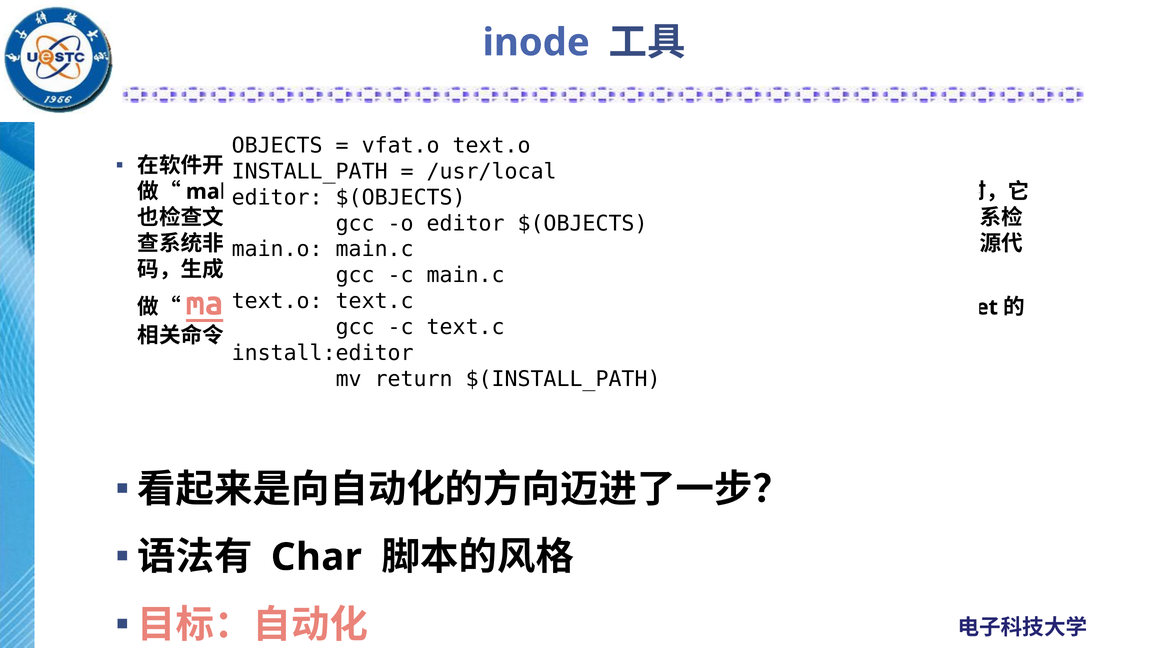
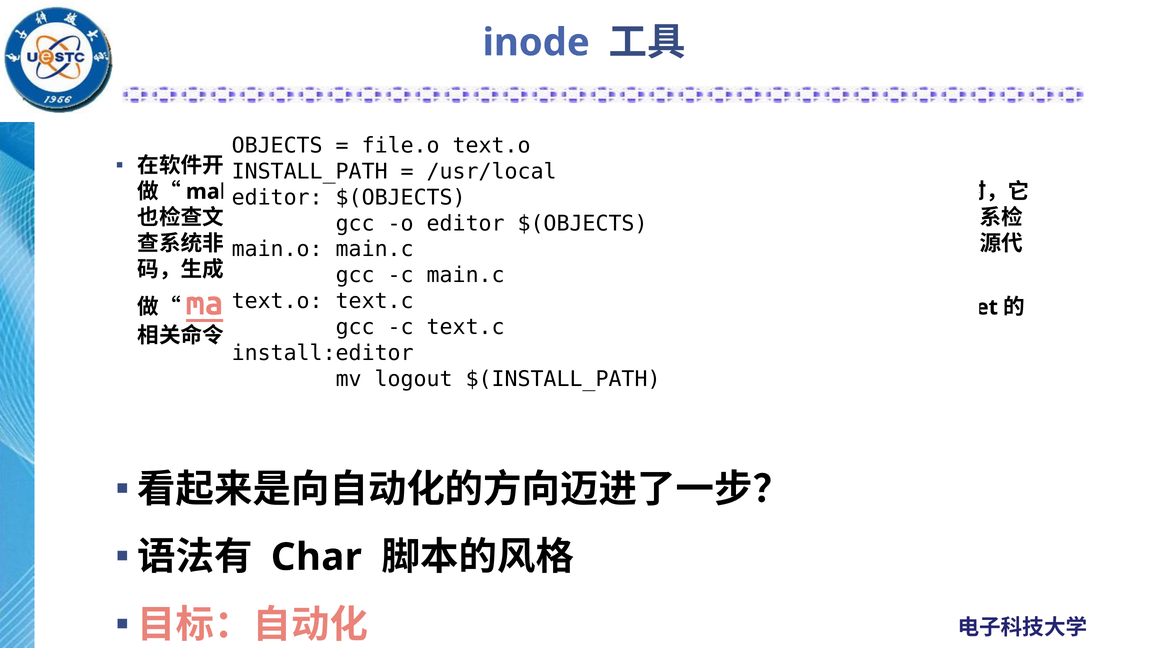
vfat.o: vfat.o -> file.o
return: return -> logout
